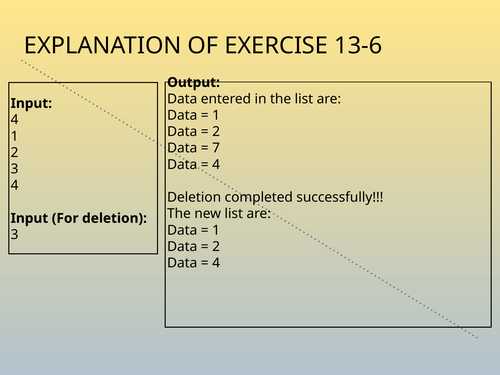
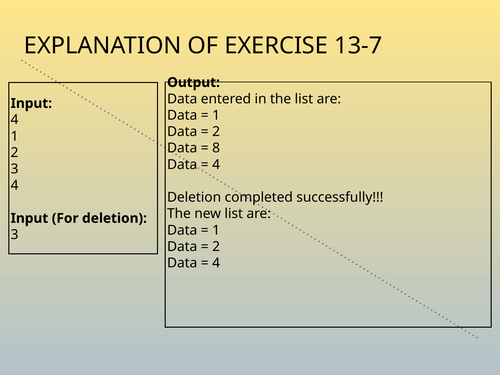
13-6: 13-6 -> 13-7
7: 7 -> 8
